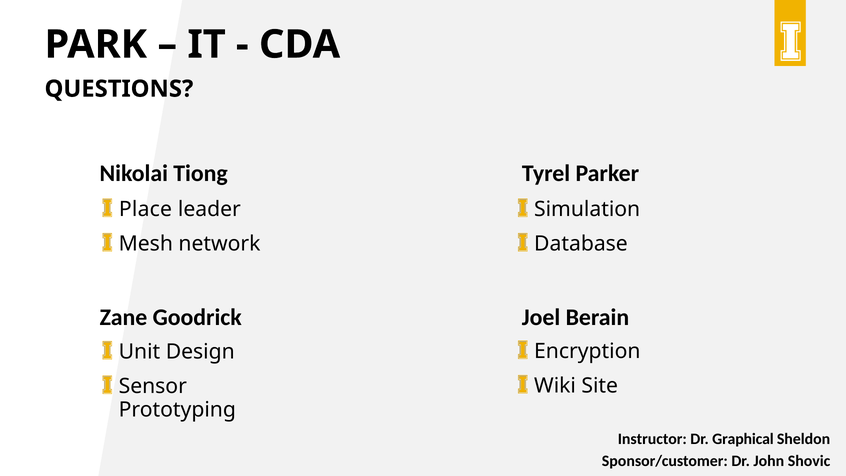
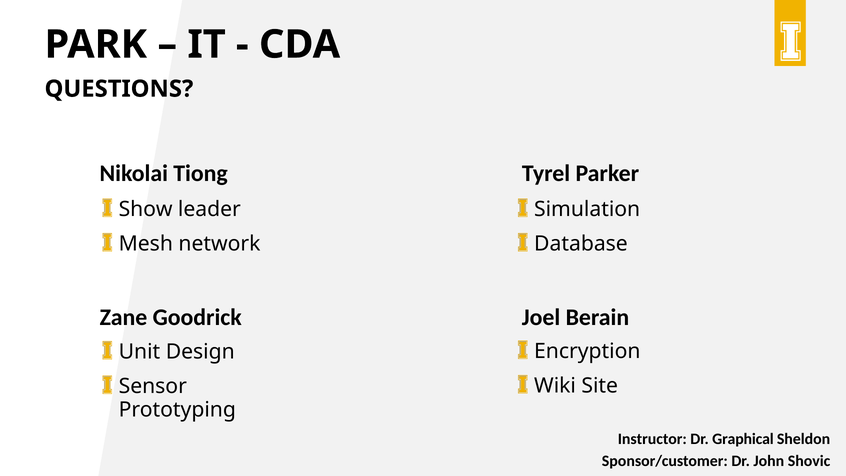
Place: Place -> Show
